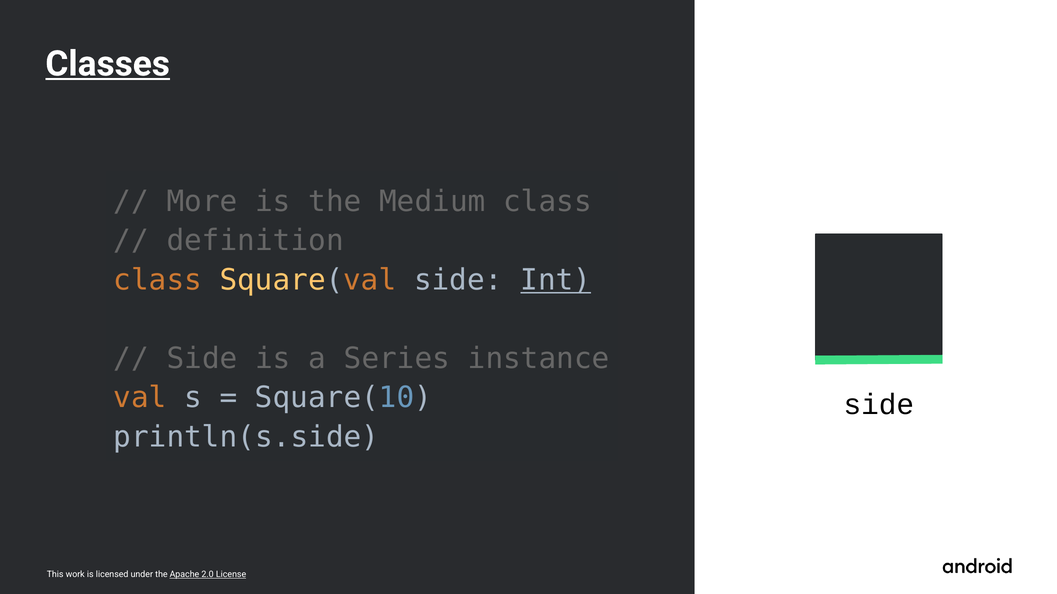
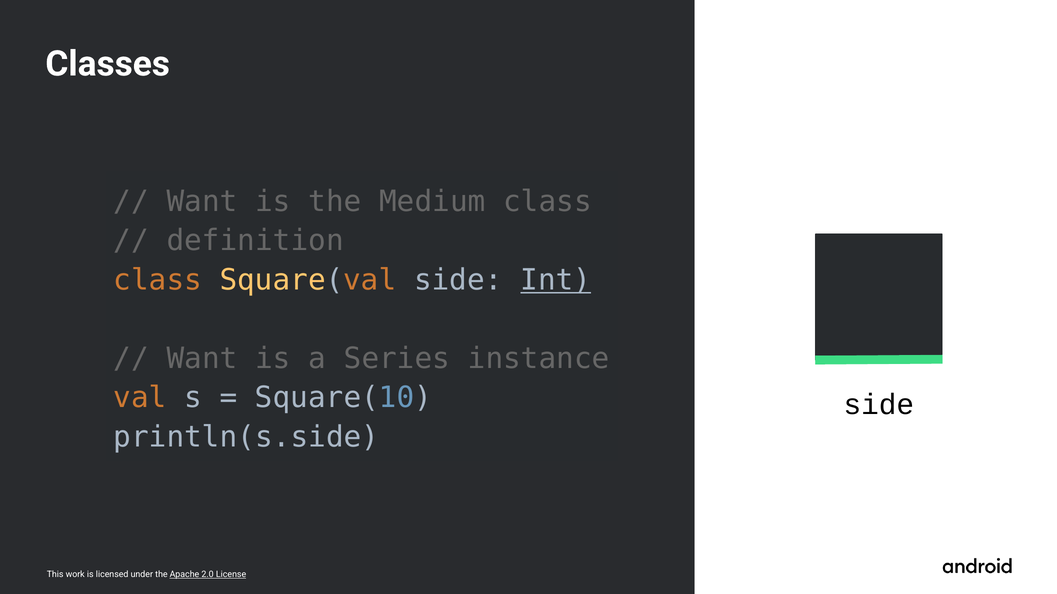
Classes underline: present -> none
More at (202, 202): More -> Want
Side at (202, 359): Side -> Want
